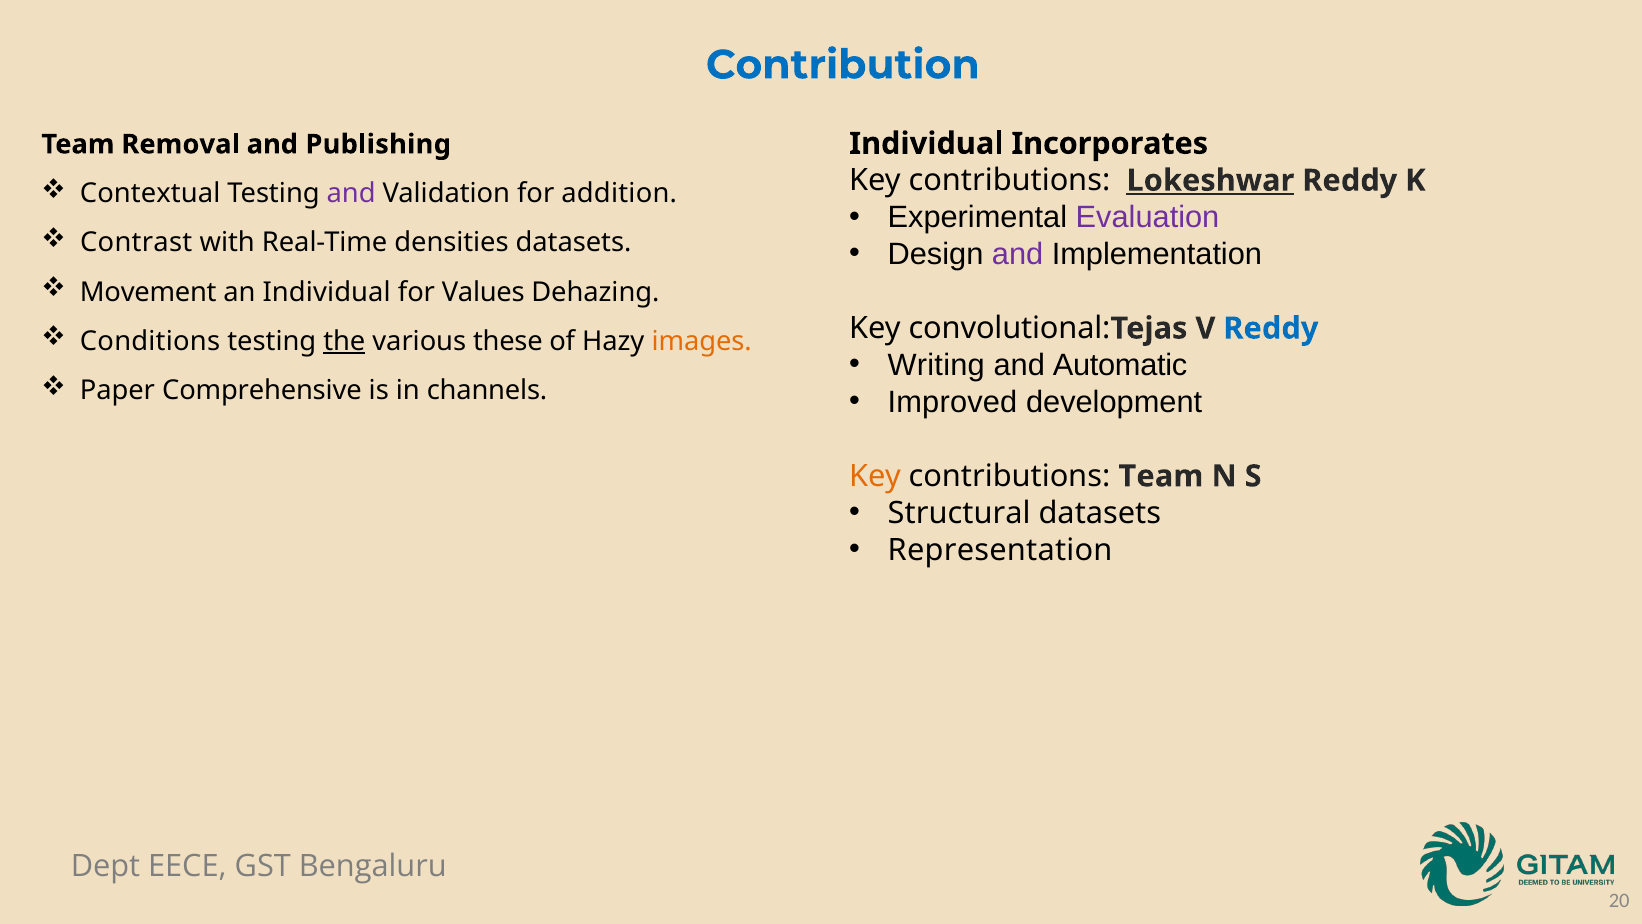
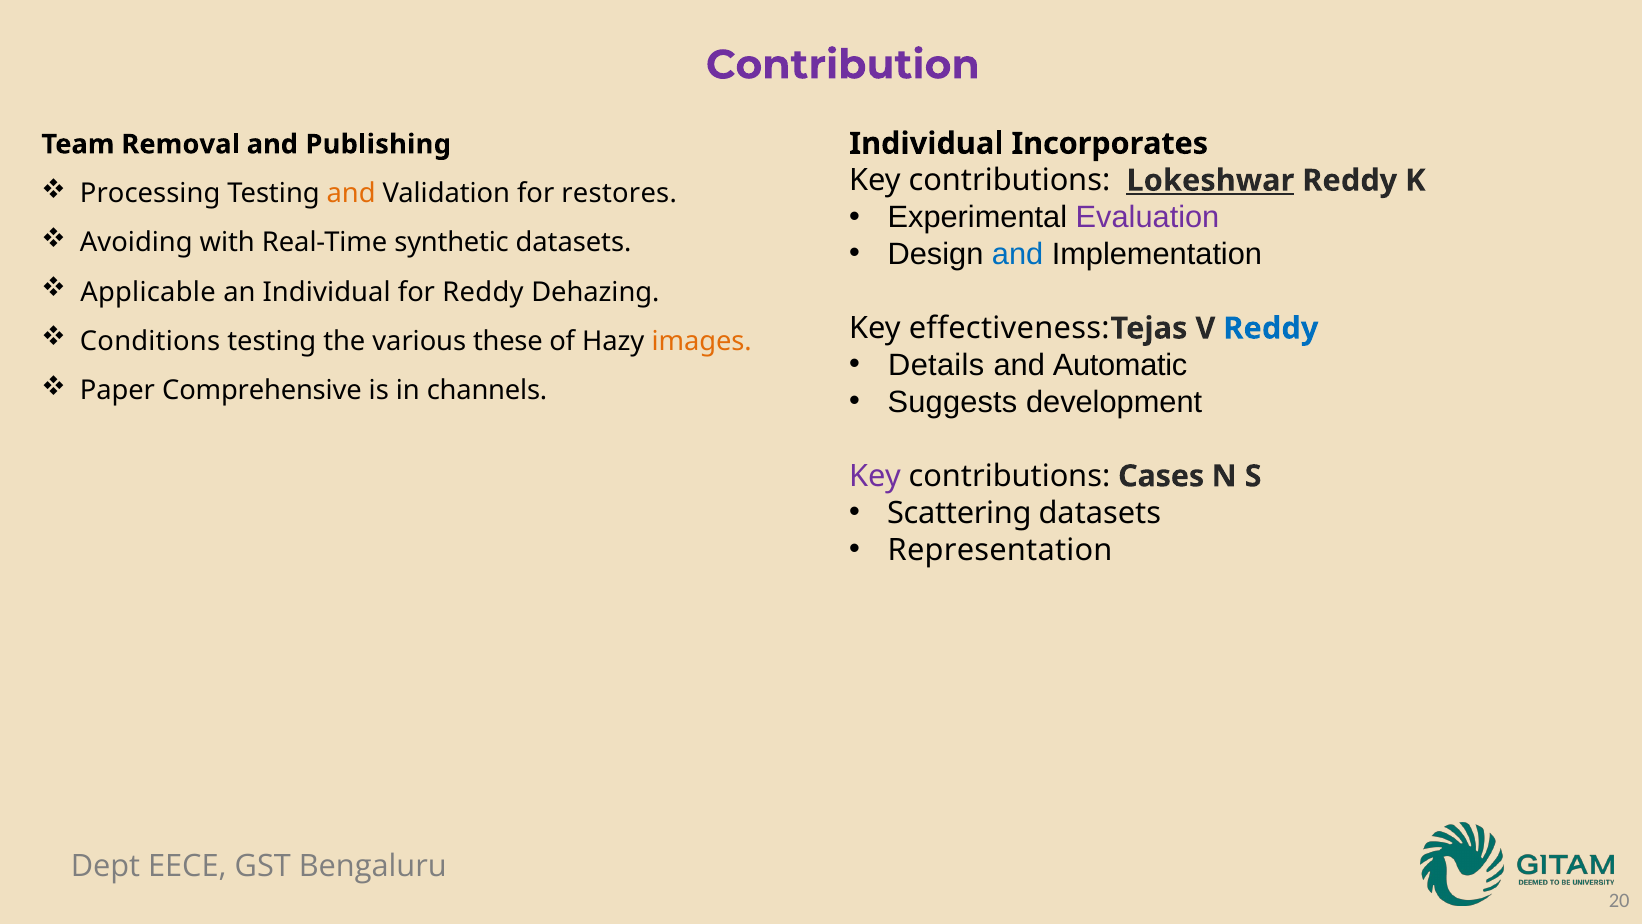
Contribution colour: blue -> purple
Contextual: Contextual -> Processing
and at (351, 194) colour: purple -> orange
addition: addition -> restores
Contrast: Contrast -> Avoiding
densities: densities -> synthetic
and at (1018, 254) colour: purple -> blue
Movement: Movement -> Applicable
for Values: Values -> Reddy
convolutional: convolutional -> effectiveness
the underline: present -> none
Writing: Writing -> Details
Improved: Improved -> Suggests
Key at (875, 476) colour: orange -> purple
contributions Team: Team -> Cases
Structural: Structural -> Scattering
